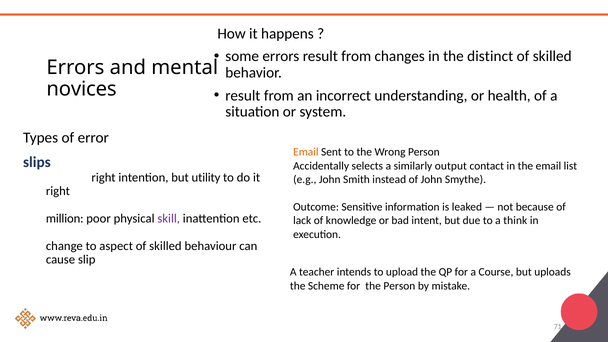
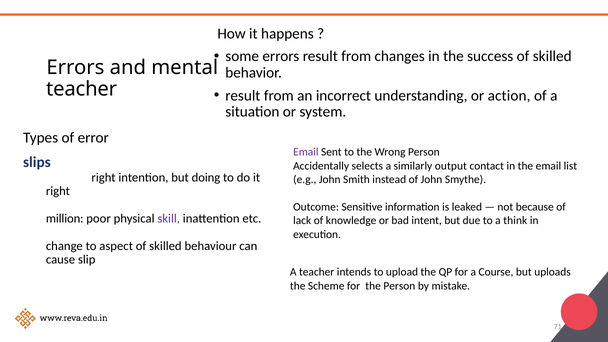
distinct: distinct -> success
novices at (82, 89): novices -> teacher
health: health -> action
Email at (306, 152) colour: orange -> purple
utility: utility -> doing
